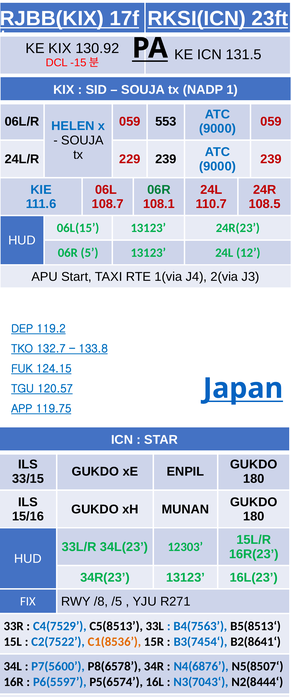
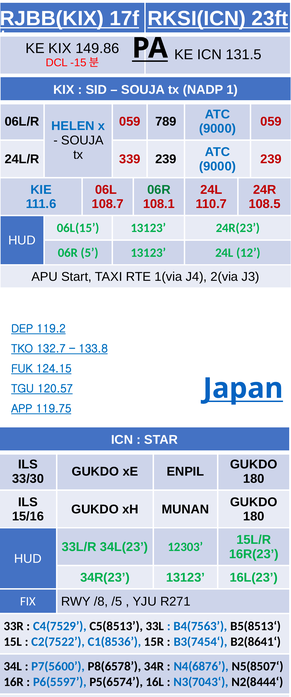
130.92: 130.92 -> 149.86
553: 553 -> 789
229: 229 -> 339
33/15: 33/15 -> 33/30
C1(8536 colour: orange -> blue
